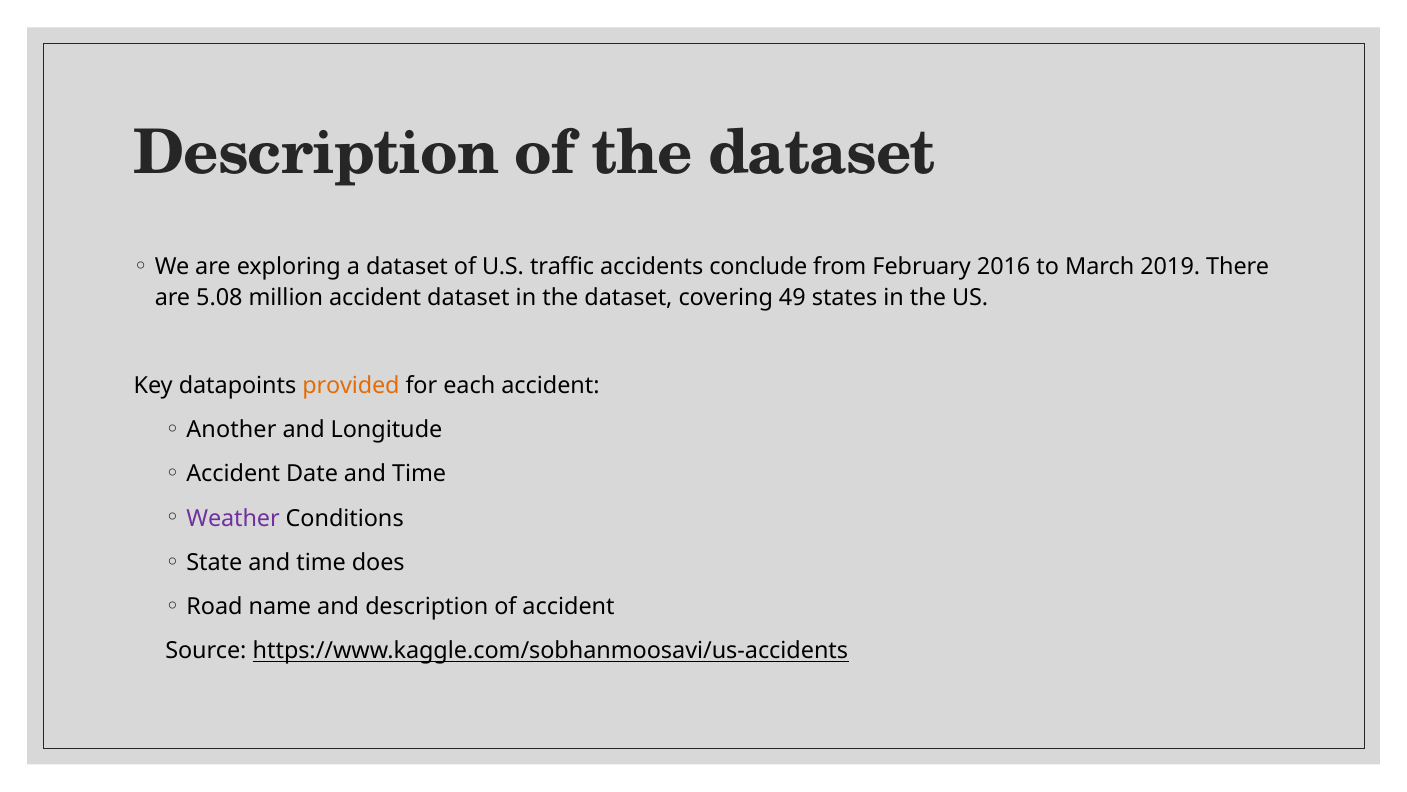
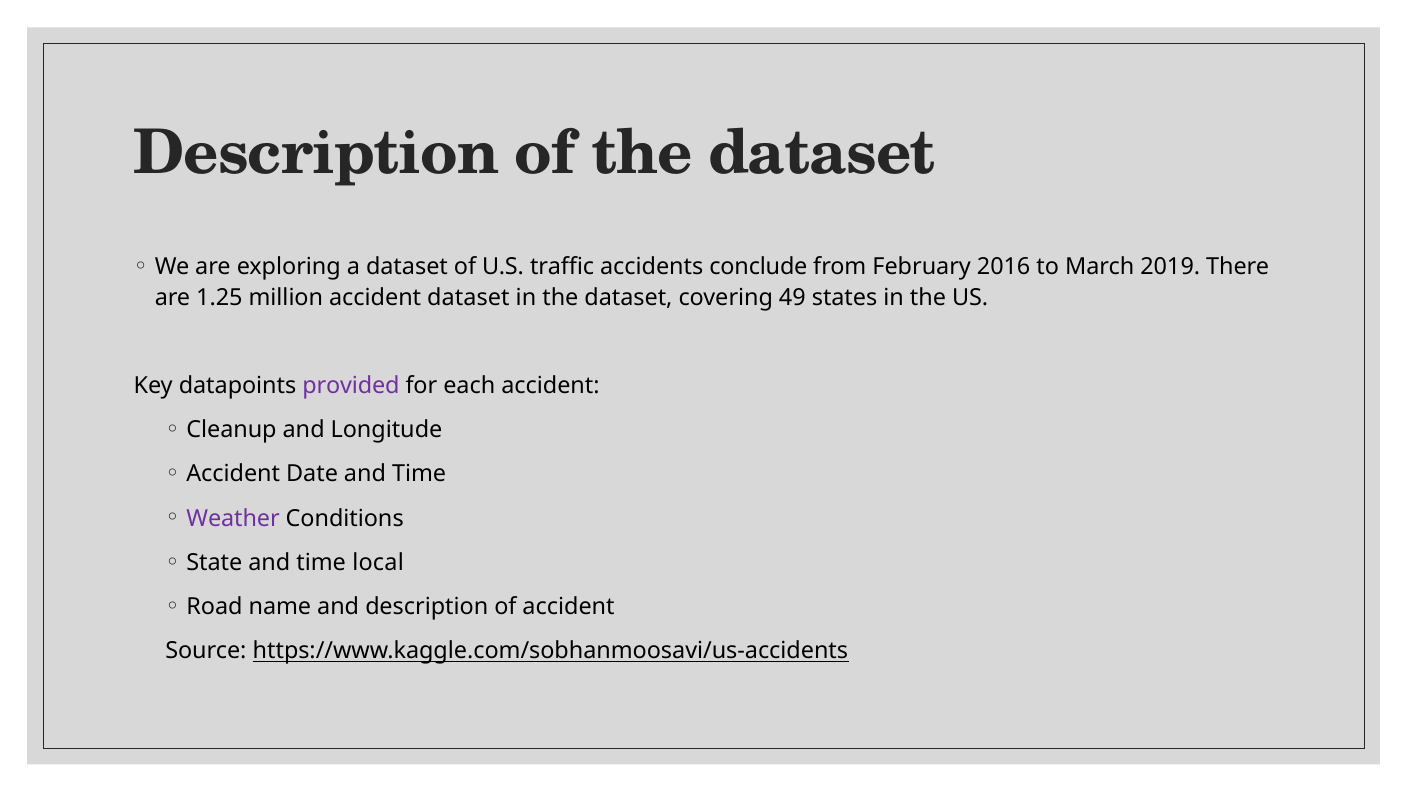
5.08: 5.08 -> 1.25
provided colour: orange -> purple
Another: Another -> Cleanup
does: does -> local
